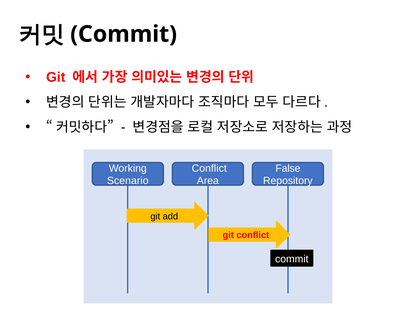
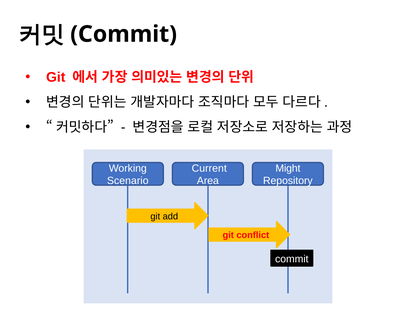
Conflict at (209, 168): Conflict -> Current
False: False -> Might
